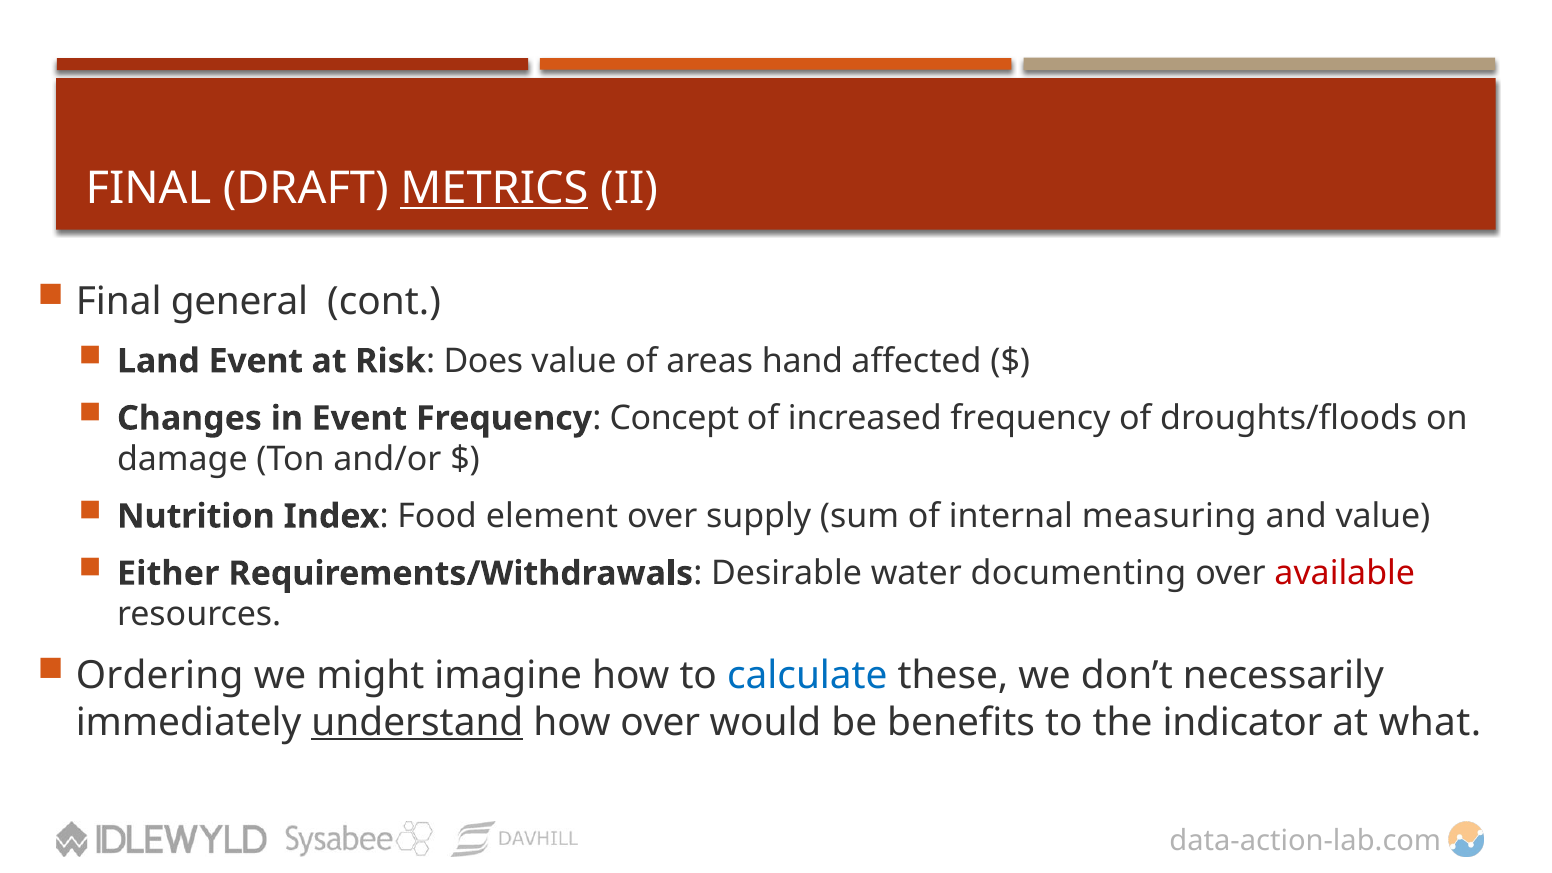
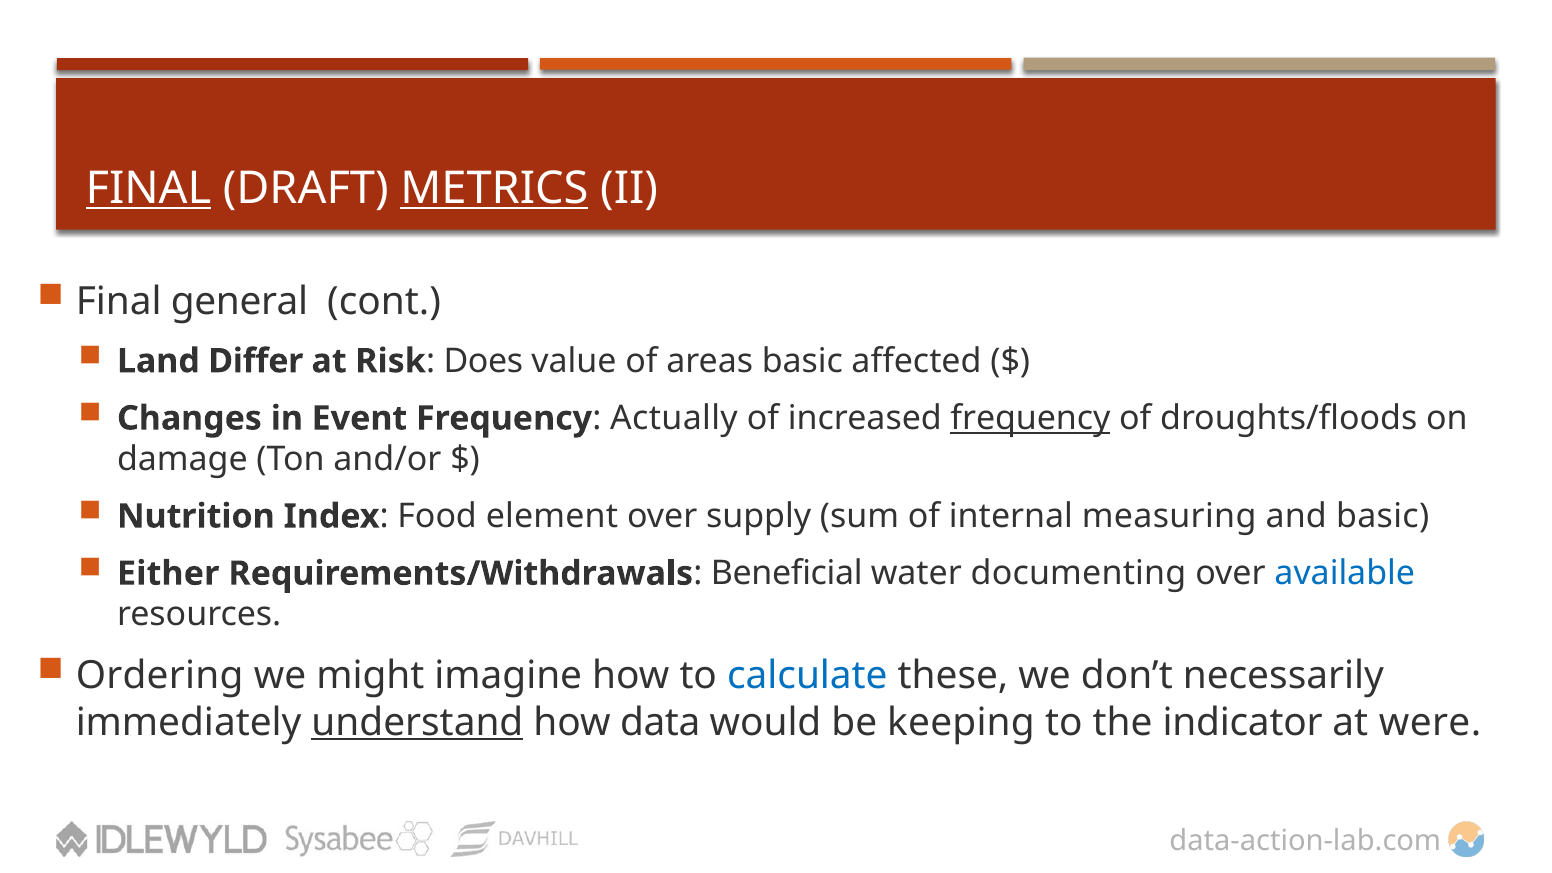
FINAL at (148, 189) underline: none -> present
Land Event: Event -> Differ
areas hand: hand -> basic
Concept: Concept -> Actually
frequency at (1030, 418) underline: none -> present
and value: value -> basic
Desirable: Desirable -> Beneficial
available colour: red -> blue
how over: over -> data
benefits: benefits -> keeping
what: what -> were
